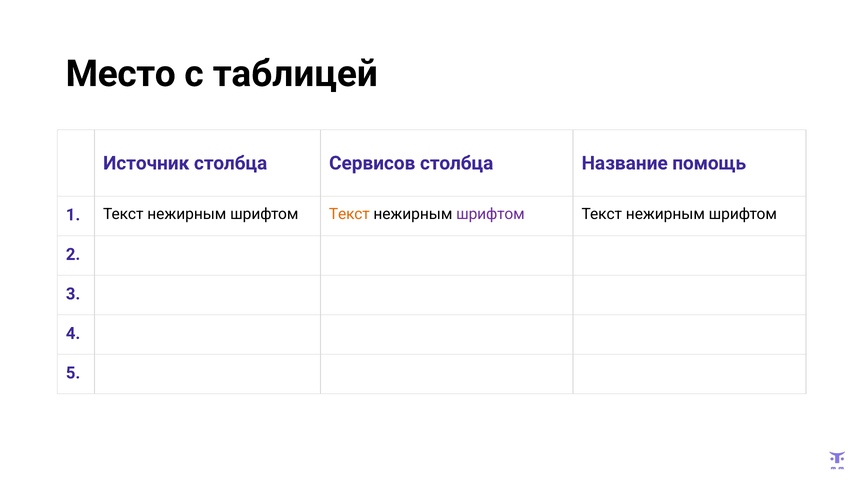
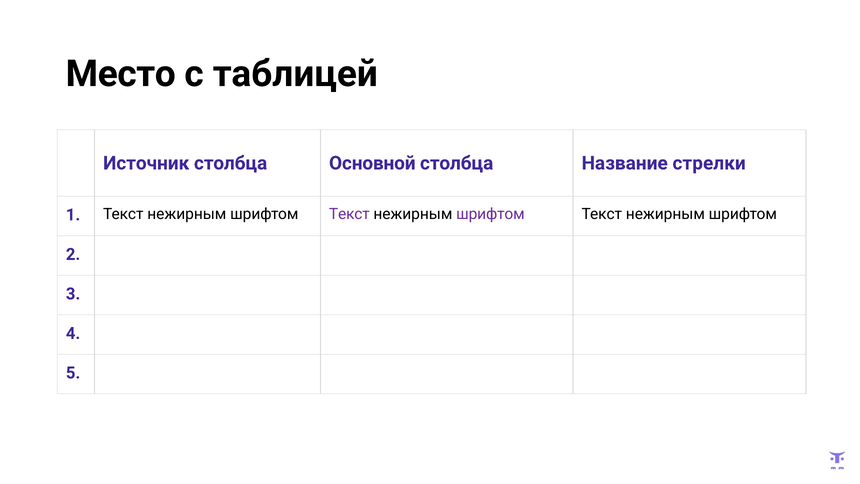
Сервисов: Сервисов -> Основной
помощь: помощь -> стрелки
Текст at (349, 214) colour: orange -> purple
